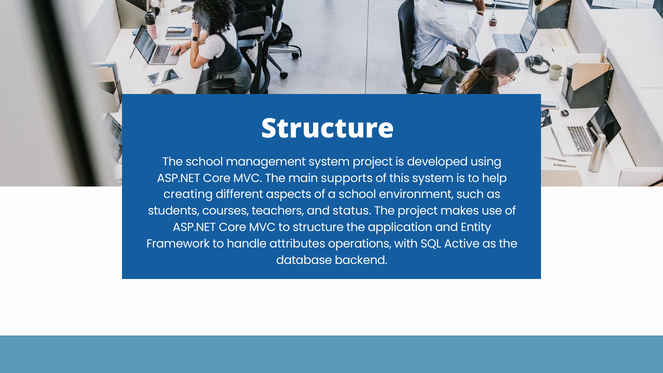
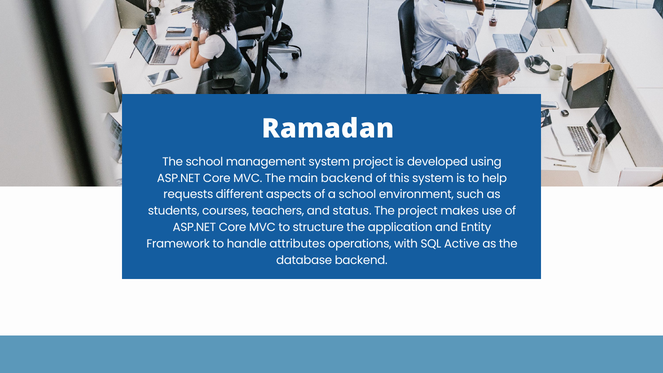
Structure at (328, 129): Structure -> Ramadan
main supports: supports -> backend
creating: creating -> requests
